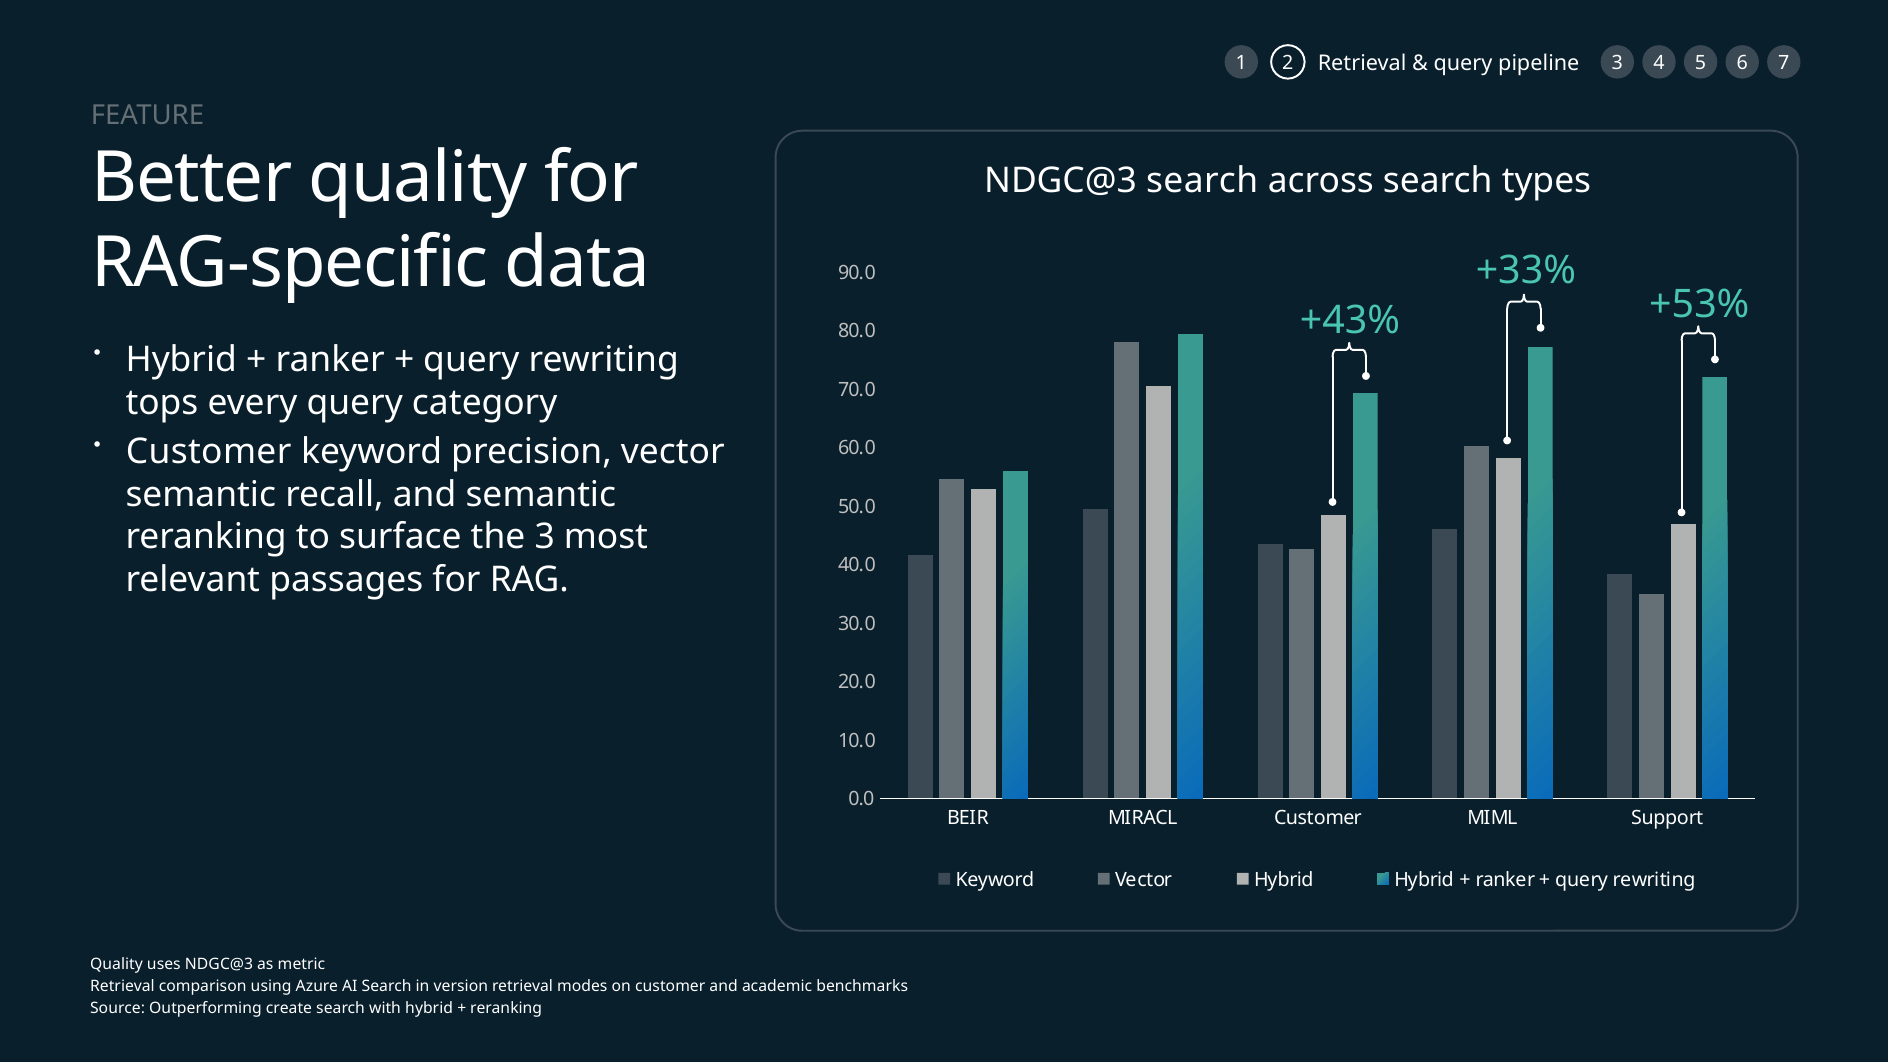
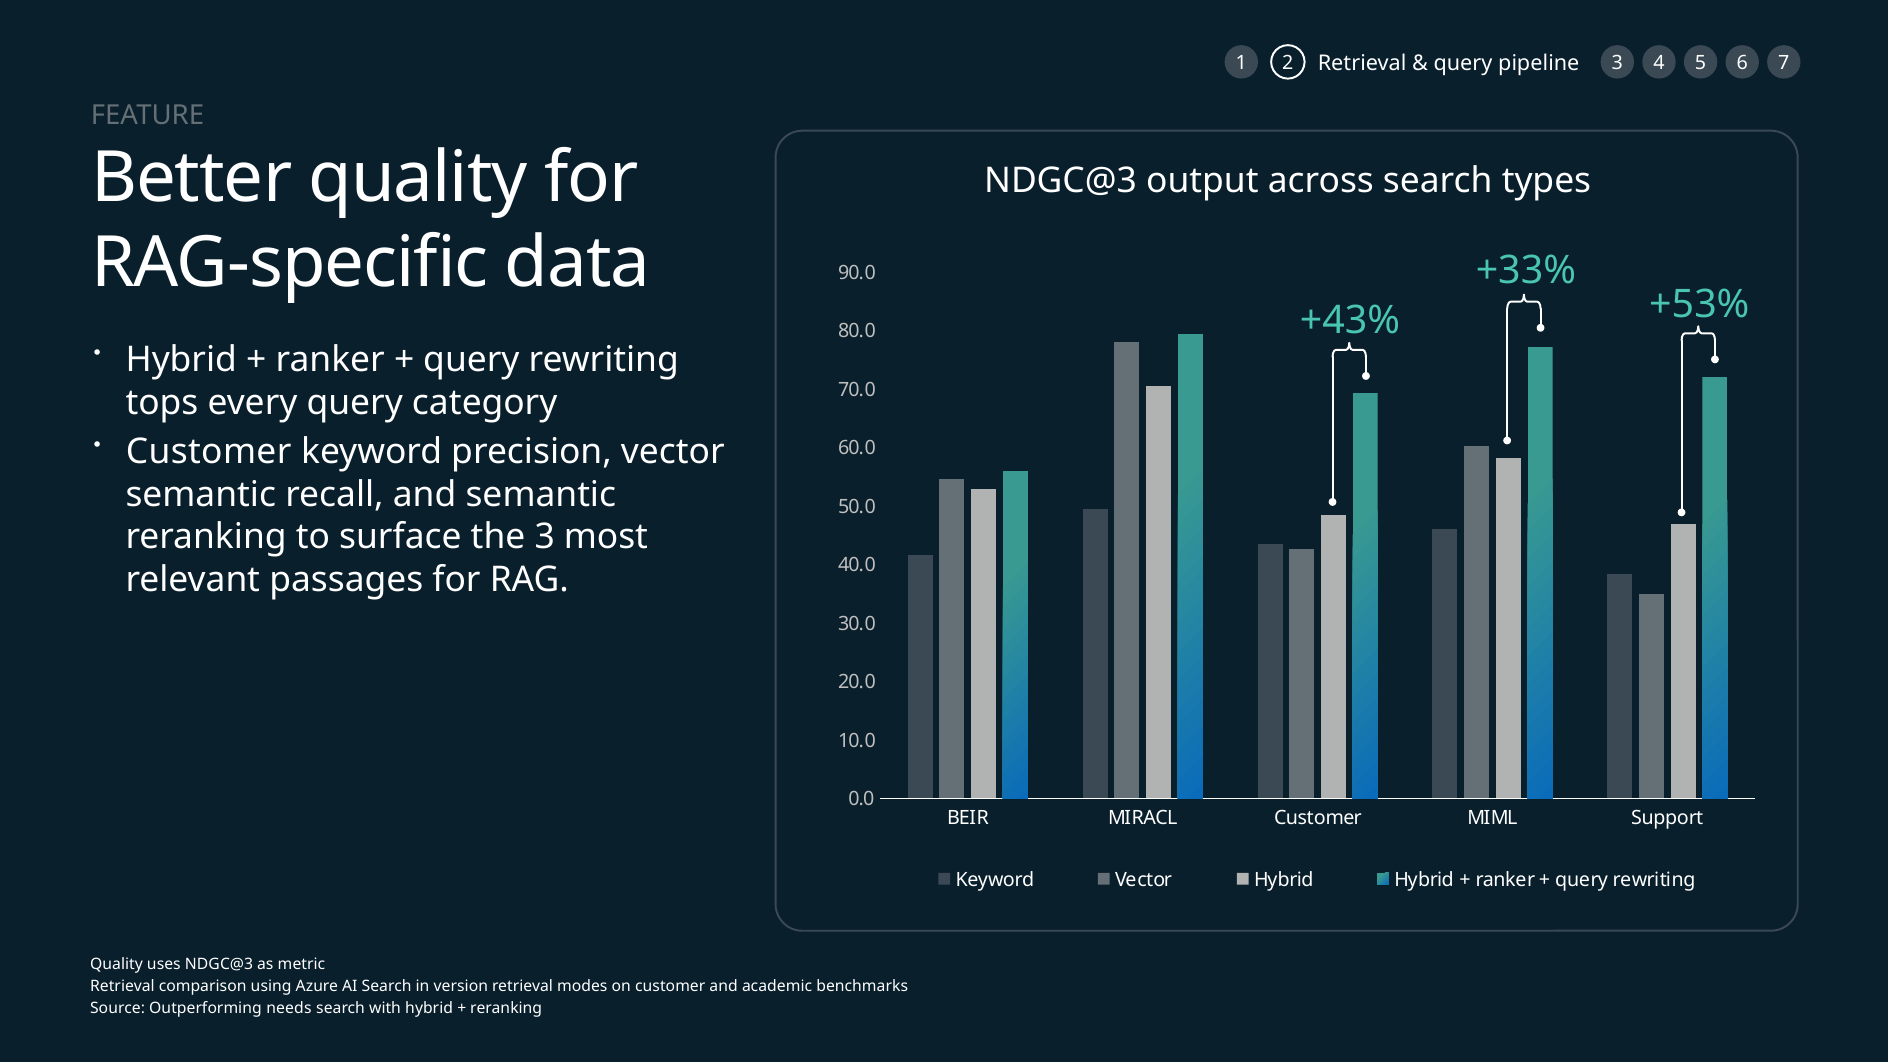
NDGC@3 search: search -> output
create: create -> needs
